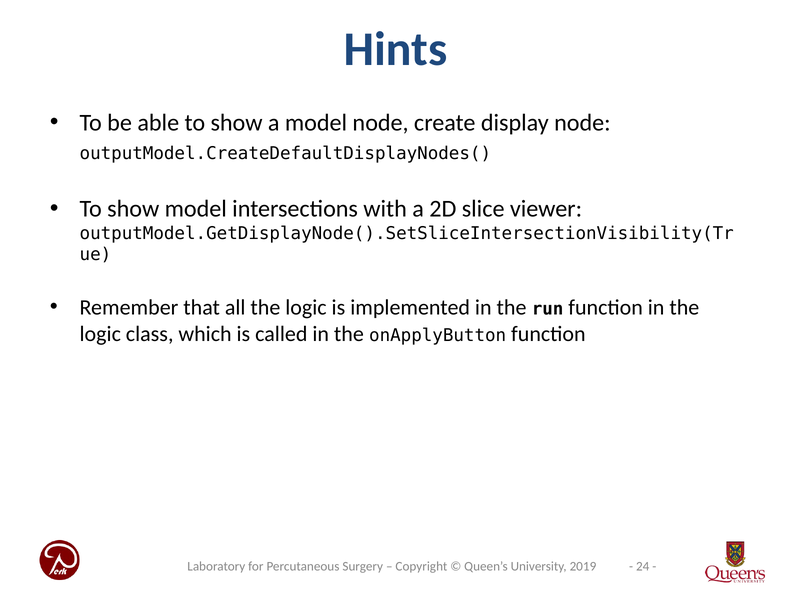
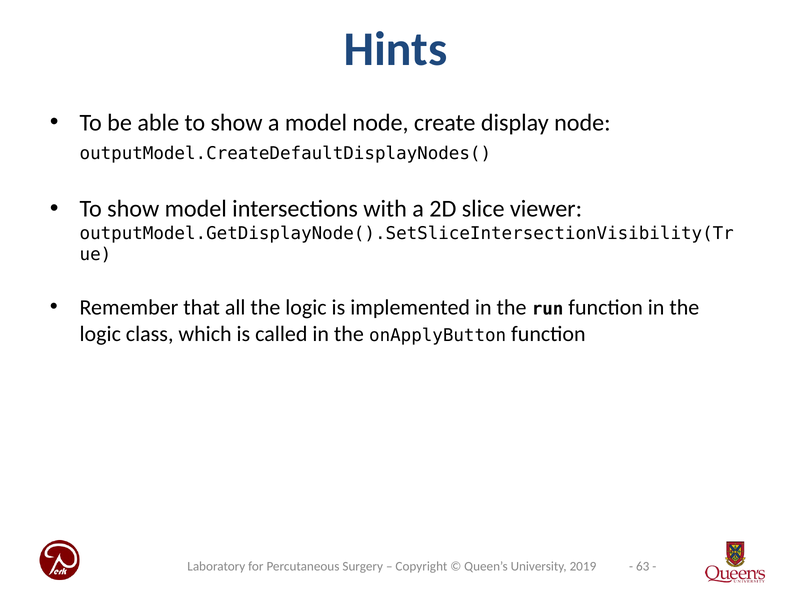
24: 24 -> 63
